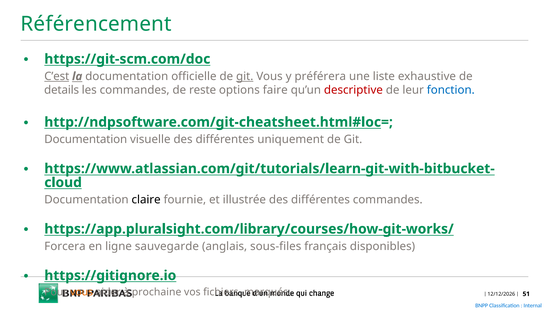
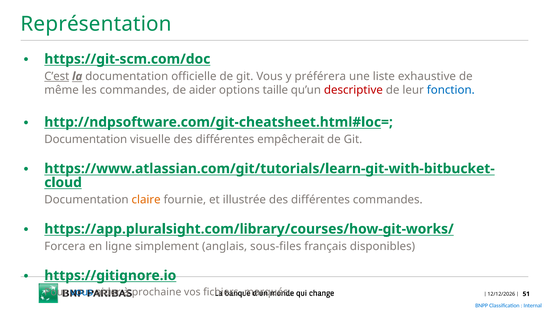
Référencement: Référencement -> Représentation
git at (245, 76) underline: present -> none
details: details -> même
de reste: reste -> aider
faire: faire -> taille
uniquement: uniquement -> empêcherait
claire colour: black -> orange
sauvegarde: sauvegarde -> simplement
vous at (82, 292) colour: orange -> blue
